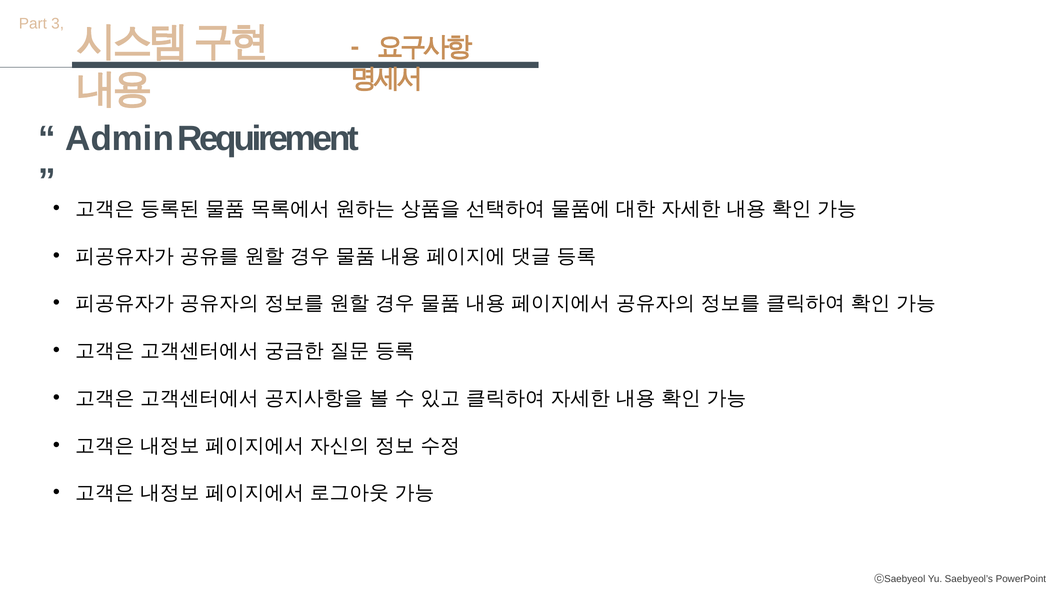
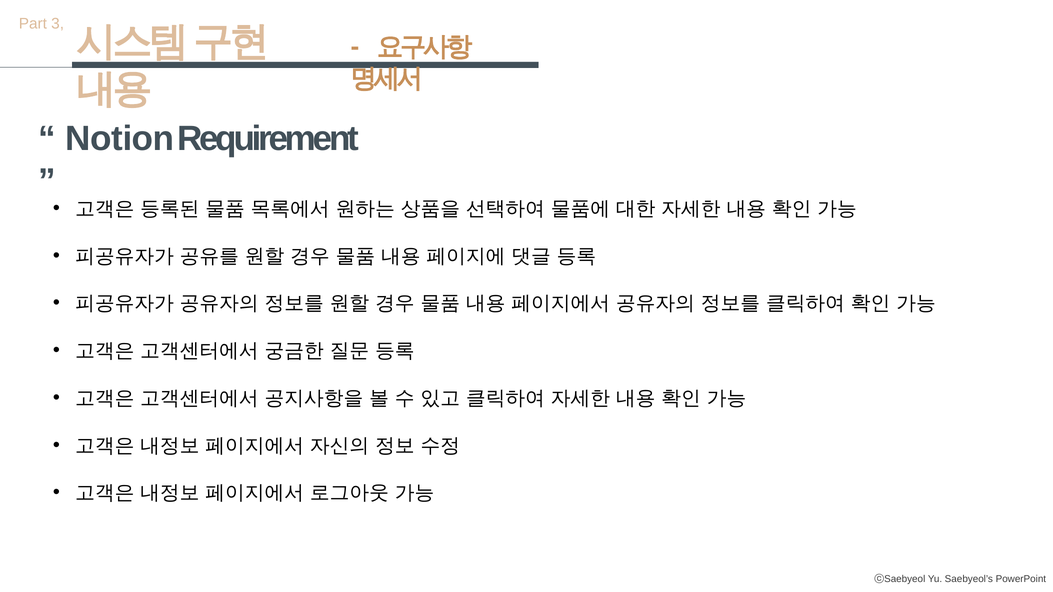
Admin: Admin -> Notion
